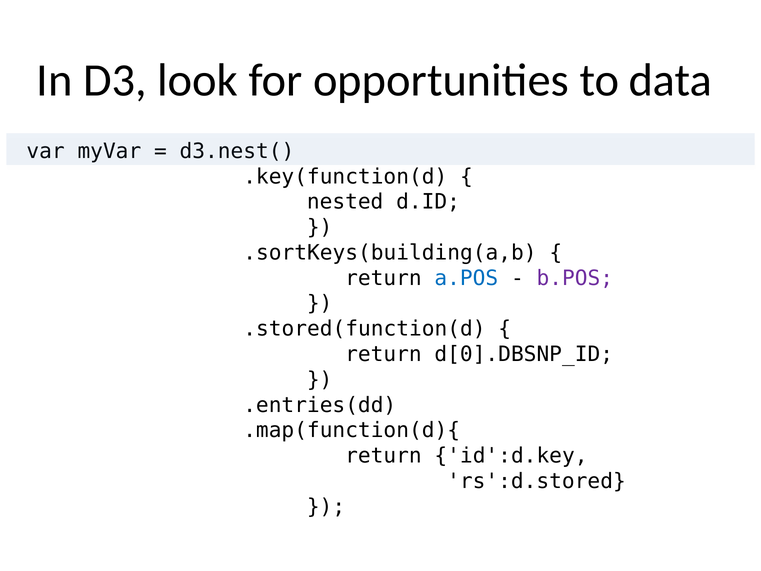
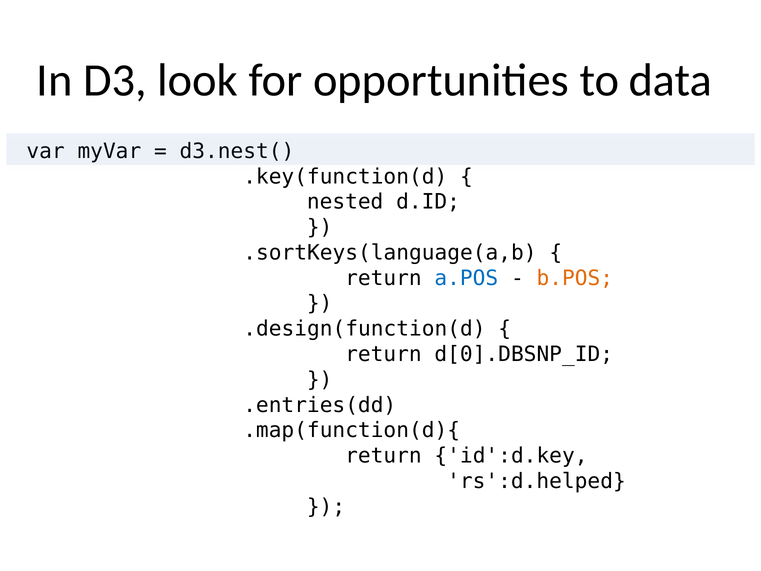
.sortKeys(building(a,b: .sortKeys(building(a,b -> .sortKeys(language(a,b
b.POS colour: purple -> orange
.stored(function(d: .stored(function(d -> .design(function(d
rs':d.stored: rs':d.stored -> rs':d.helped
